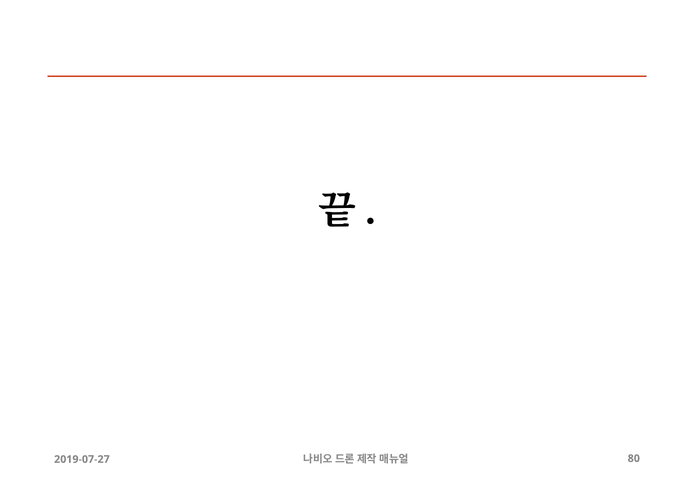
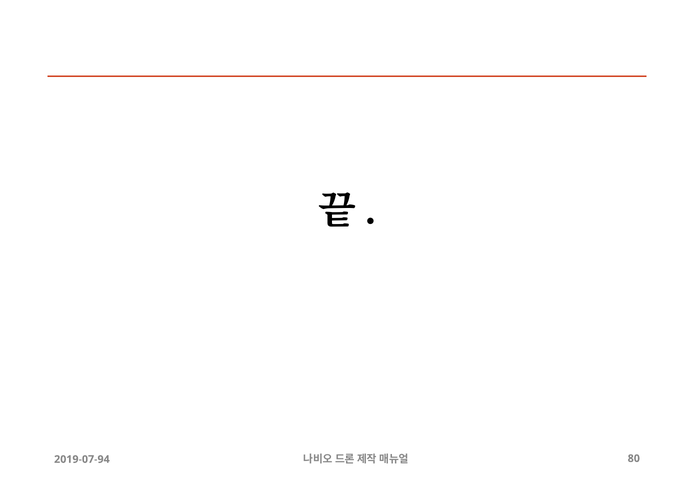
2019-07-27: 2019-07-27 -> 2019-07-94
